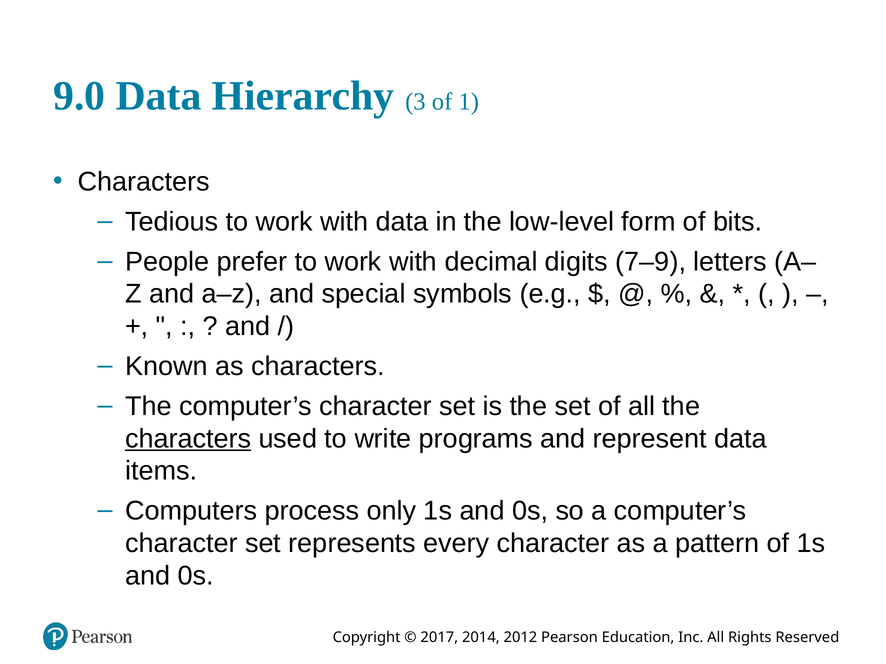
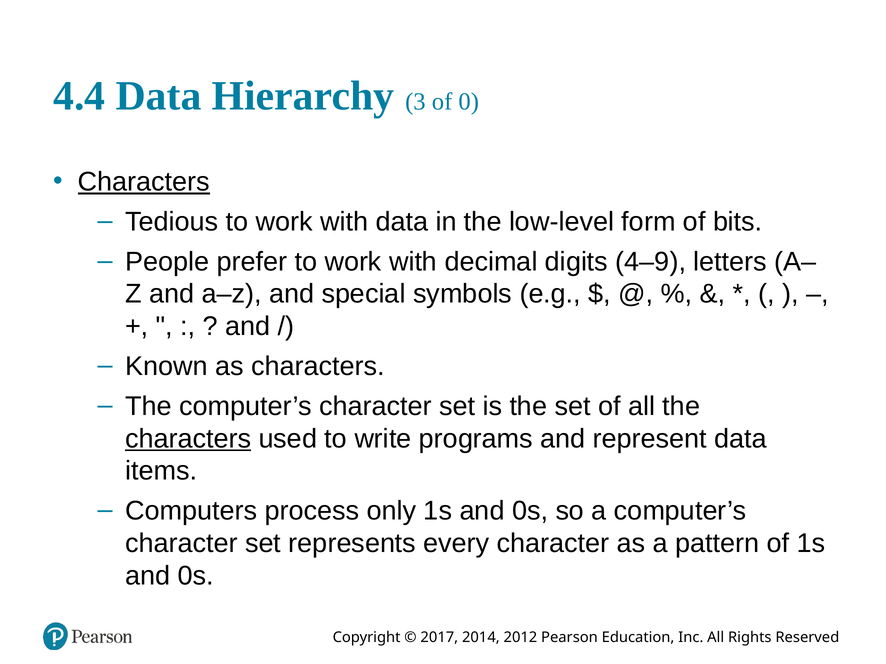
9.0: 9.0 -> 4.4
1: 1 -> 0
Characters at (144, 182) underline: none -> present
7–9: 7–9 -> 4–9
